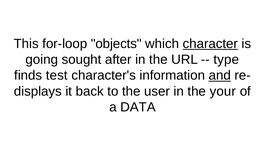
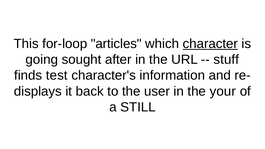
objects: objects -> articles
type: type -> stuff
and underline: present -> none
DATA: DATA -> STILL
